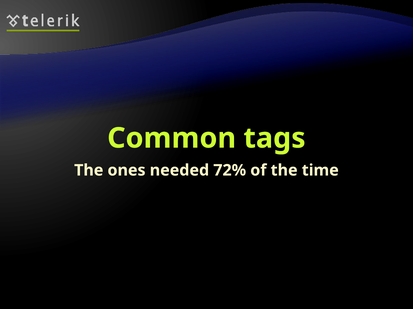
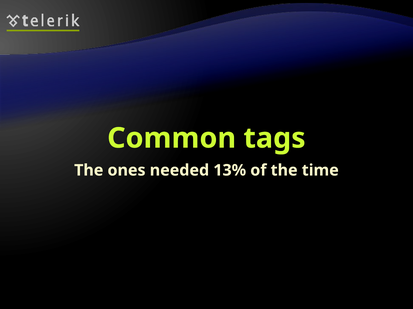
72%: 72% -> 13%
